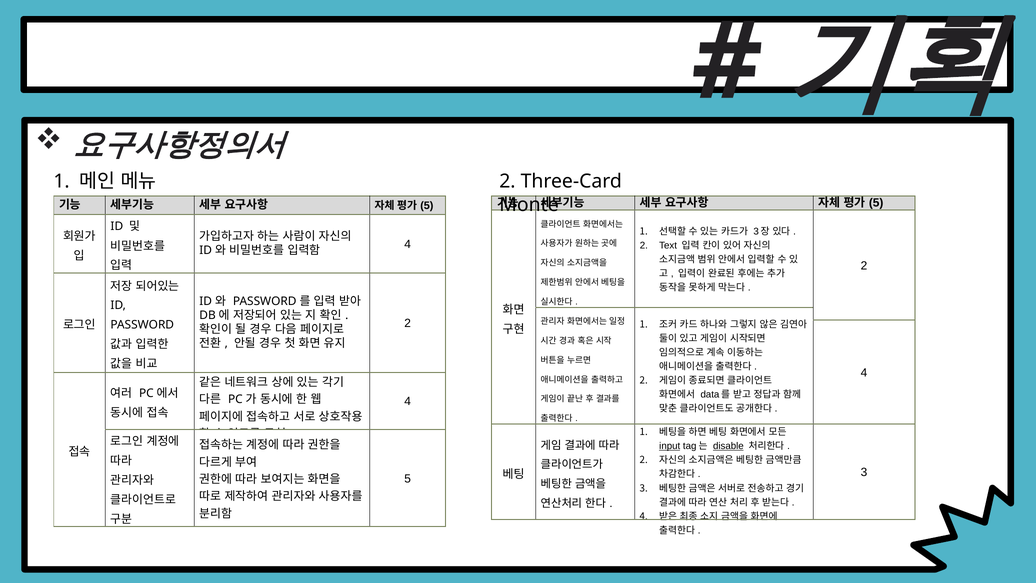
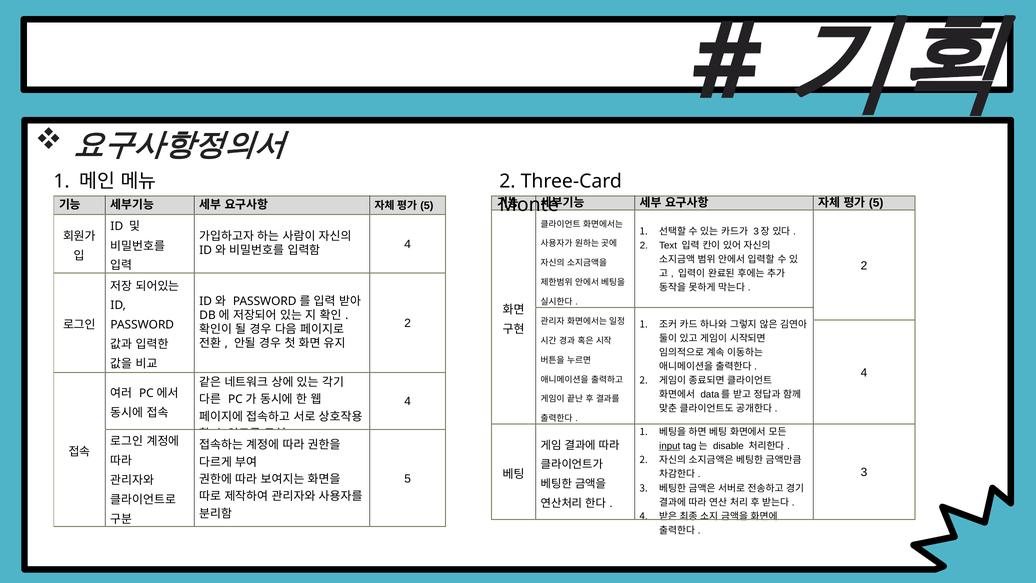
disable underline: present -> none
